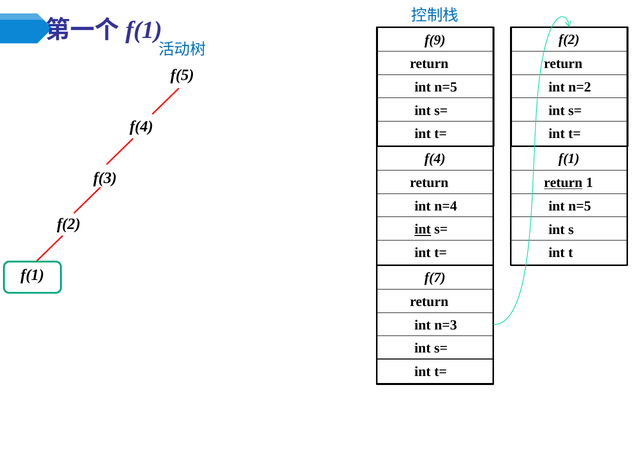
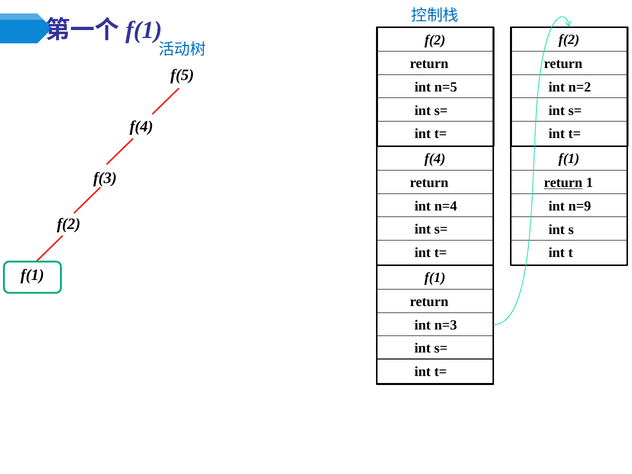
f(9 at (435, 40): f(9 -> f(2
n=5 at (580, 206): n=5 -> n=9
int at (423, 229) underline: present -> none
f(7 at (435, 278): f(7 -> f(1
